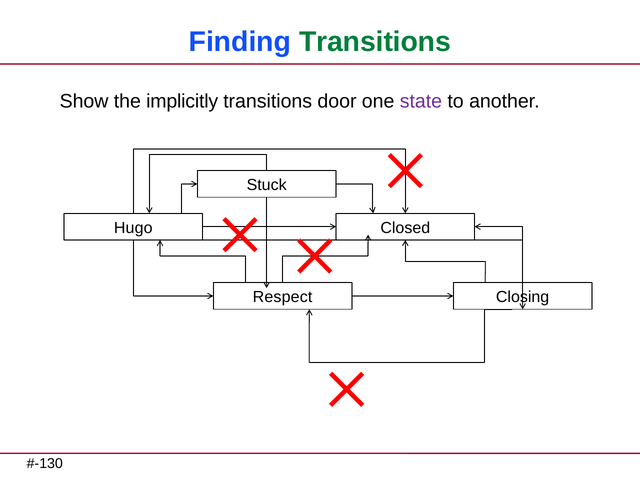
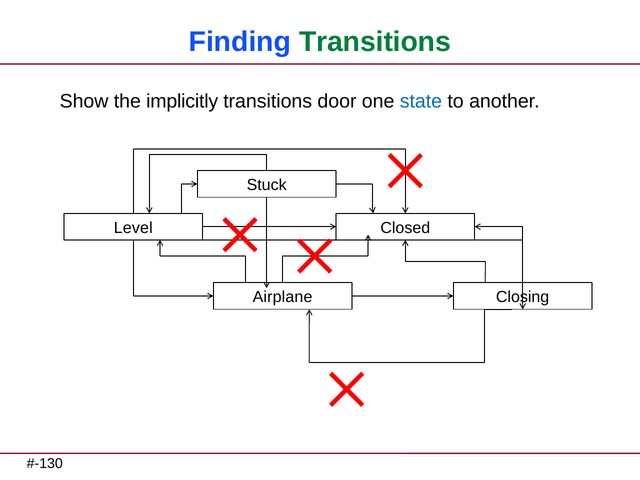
state colour: purple -> blue
Hugo: Hugo -> Level
Respect: Respect -> Airplane
